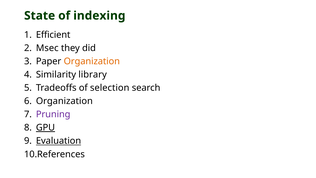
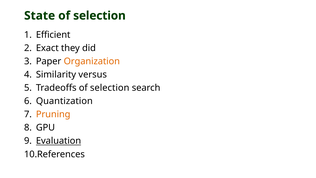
indexing at (99, 16): indexing -> selection
Msec: Msec -> Exact
library: library -> versus
Organization at (64, 101): Organization -> Quantization
Pruning colour: purple -> orange
GPU underline: present -> none
